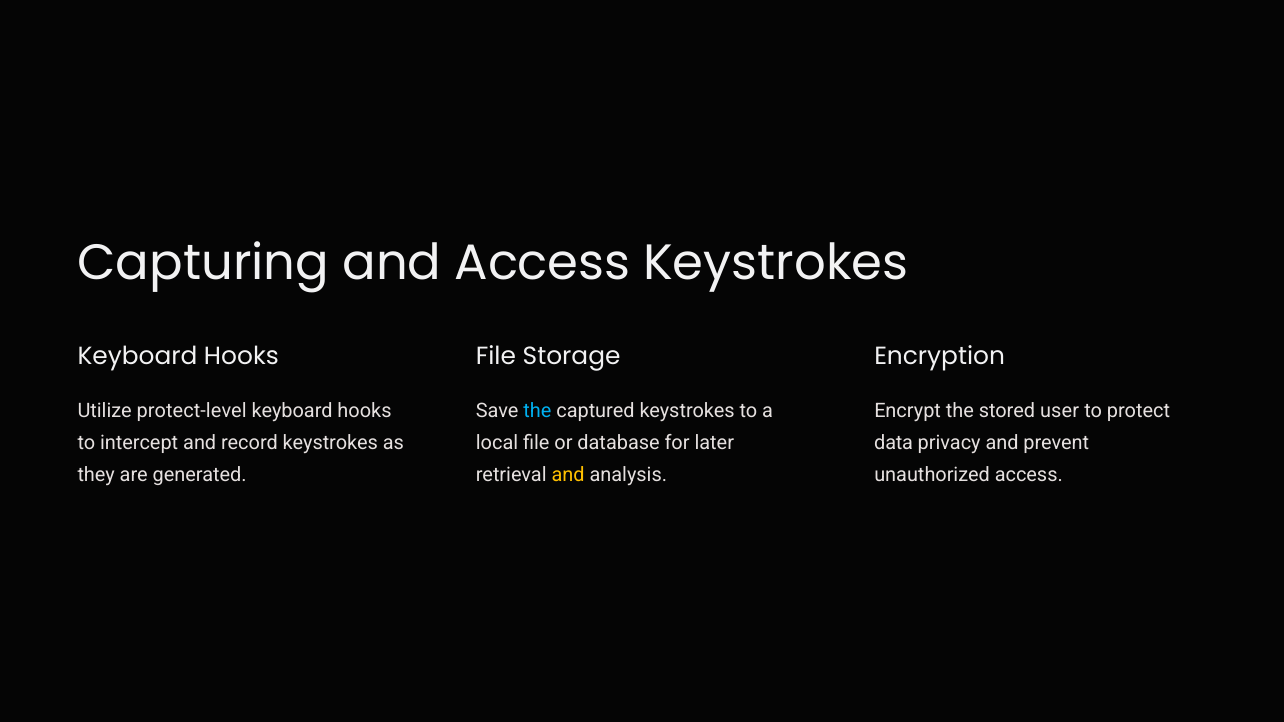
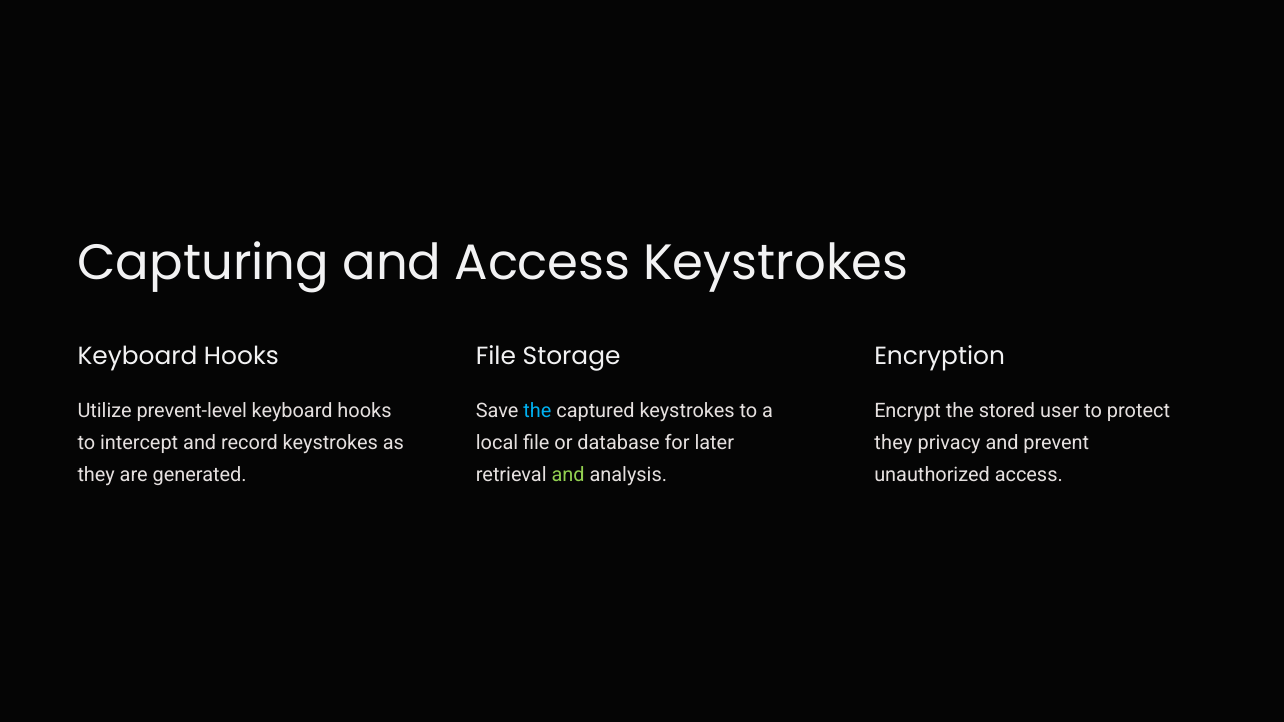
protect-level: protect-level -> prevent-level
data at (894, 443): data -> they
and at (568, 475) colour: yellow -> light green
